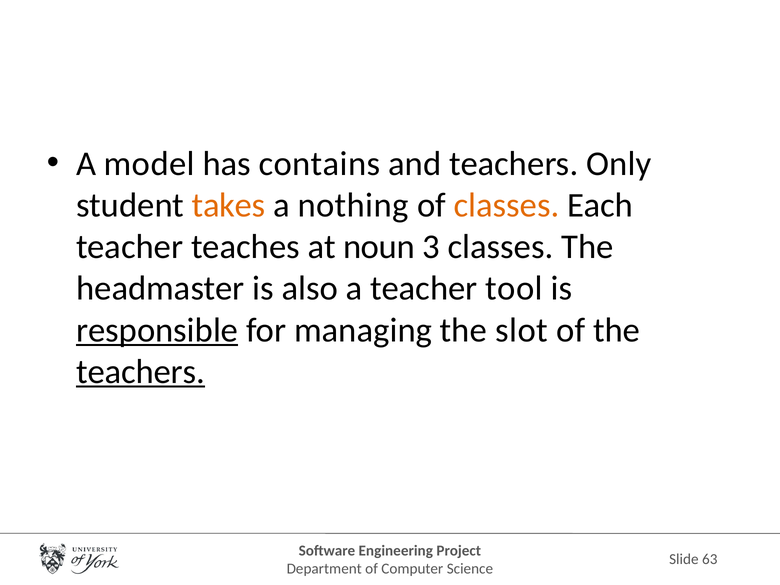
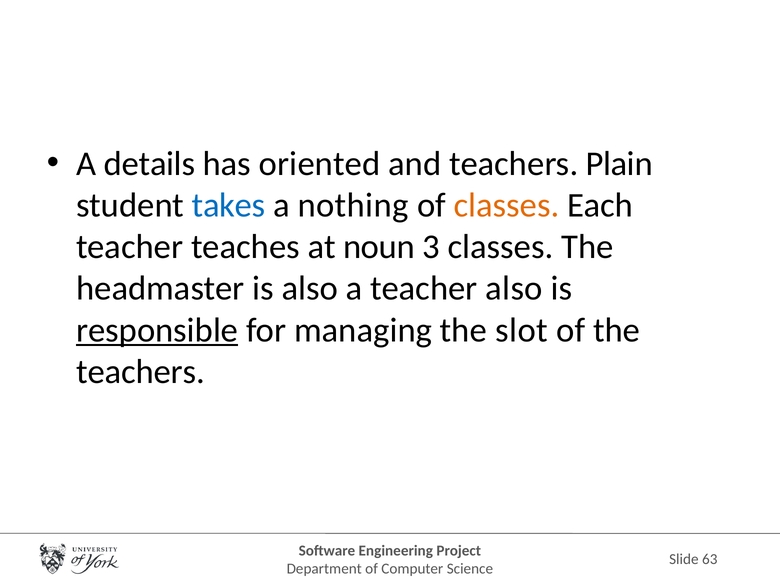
model: model -> details
contains: contains -> oriented
Only: Only -> Plain
takes colour: orange -> blue
teacher tool: tool -> also
teachers at (141, 372) underline: present -> none
